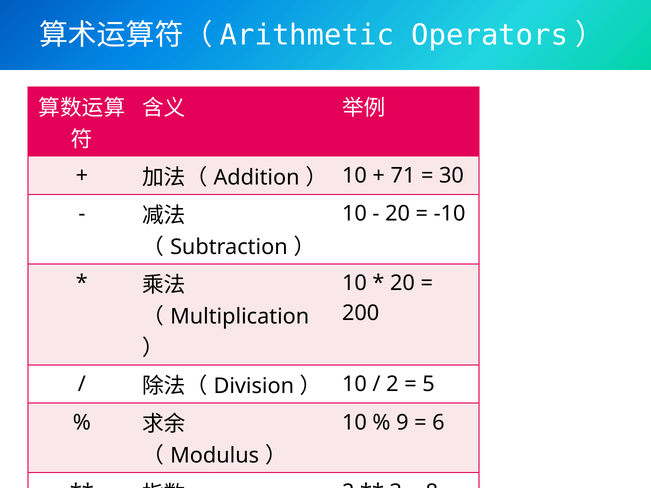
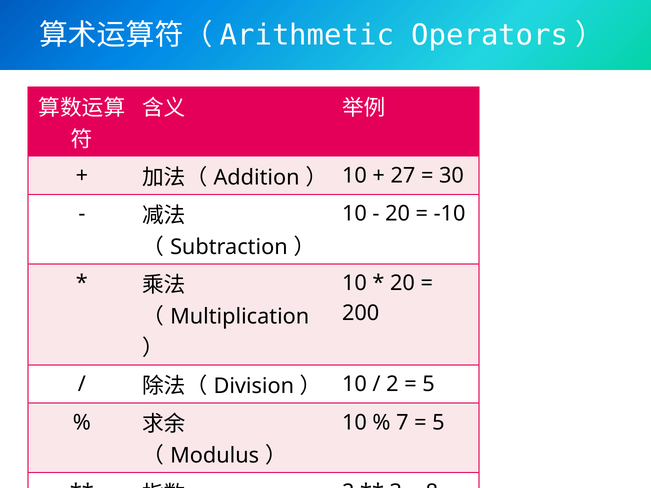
71: 71 -> 27
9: 9 -> 7
6 at (438, 423): 6 -> 5
